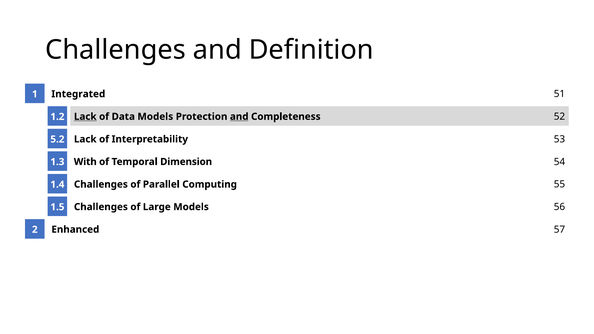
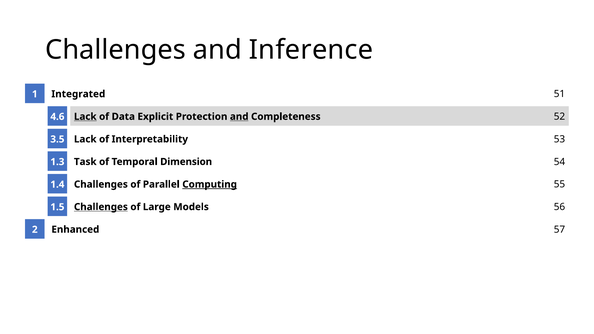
Definition: Definition -> Inference
Data Models: Models -> Explicit
1.2: 1.2 -> 4.6
5.2: 5.2 -> 3.5
With: With -> Task
Computing underline: none -> present
Challenges at (101, 207) underline: none -> present
